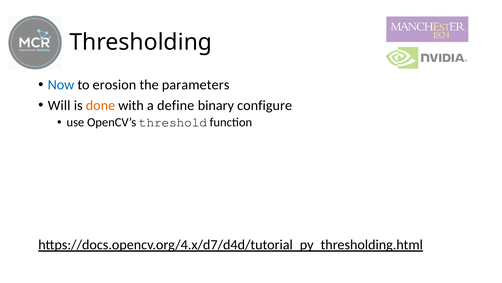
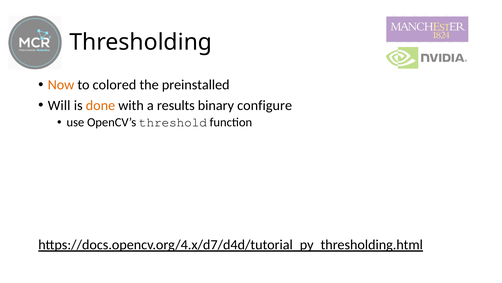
Now colour: blue -> orange
erosion: erosion -> colored
parameters: parameters -> preinstalled
define: define -> results
